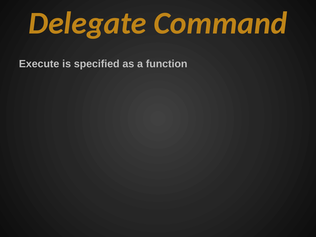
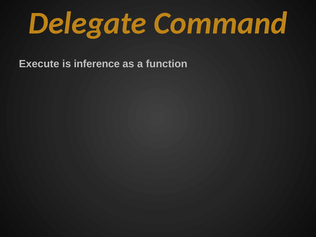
specified: specified -> inference
